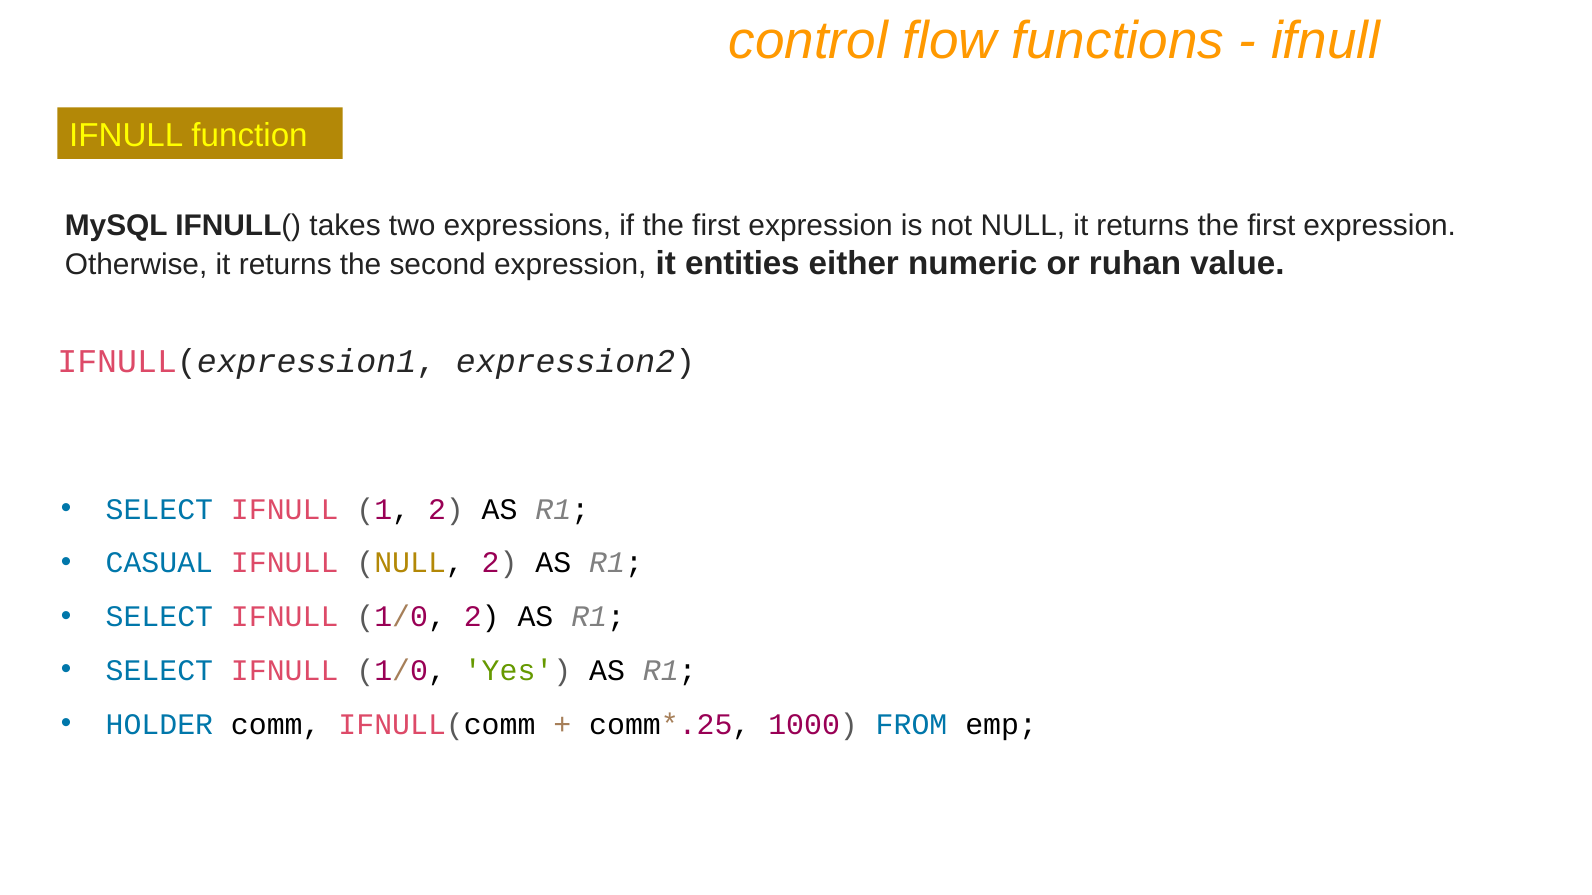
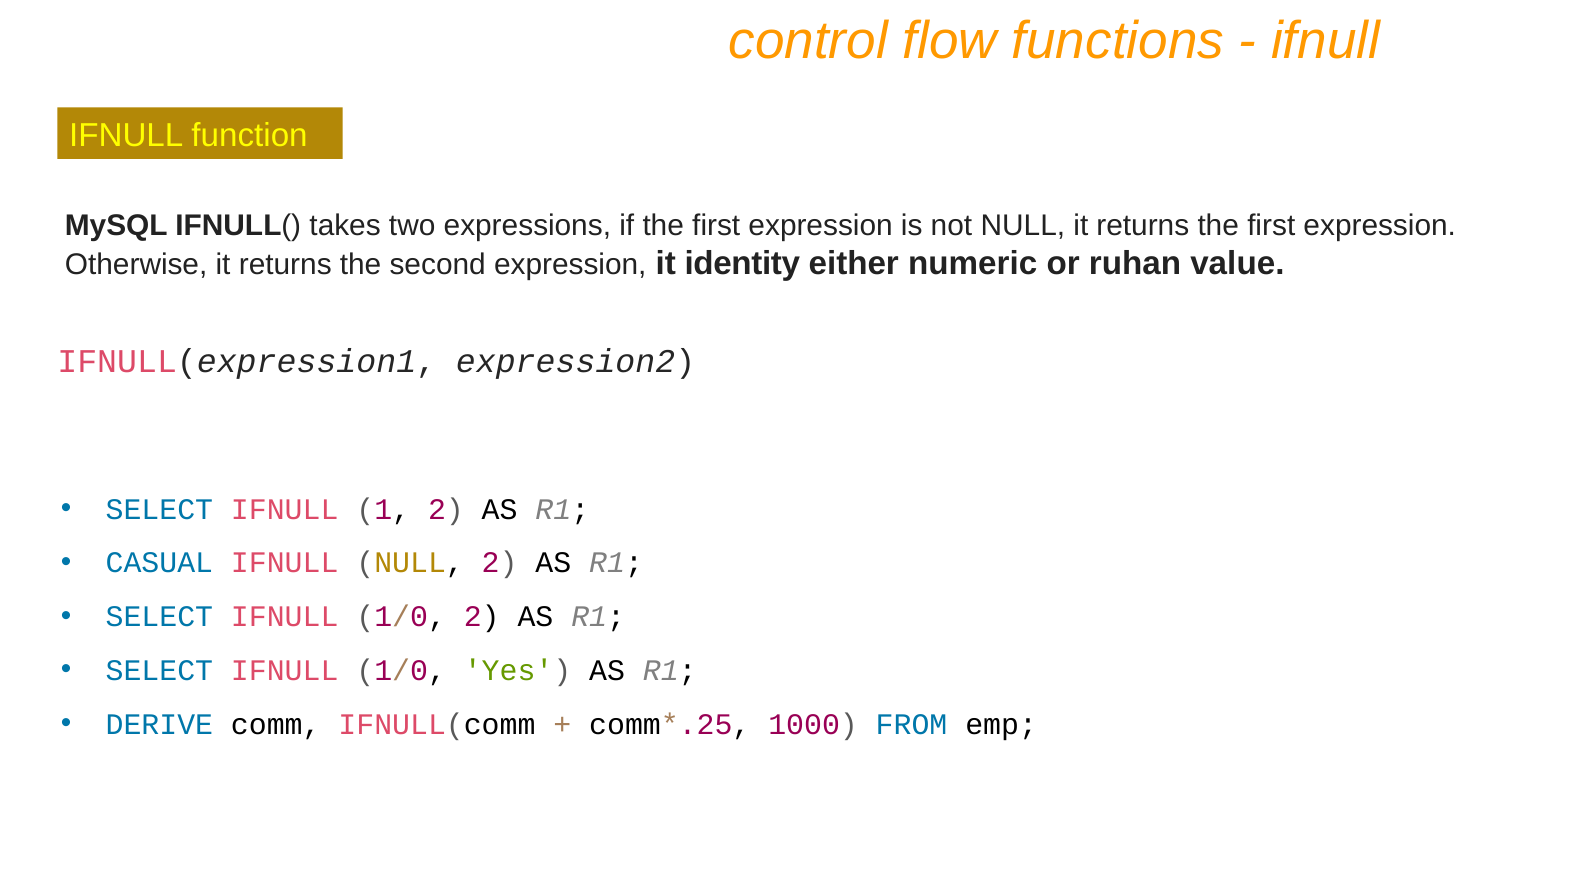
entities: entities -> identity
HOLDER: HOLDER -> DERIVE
